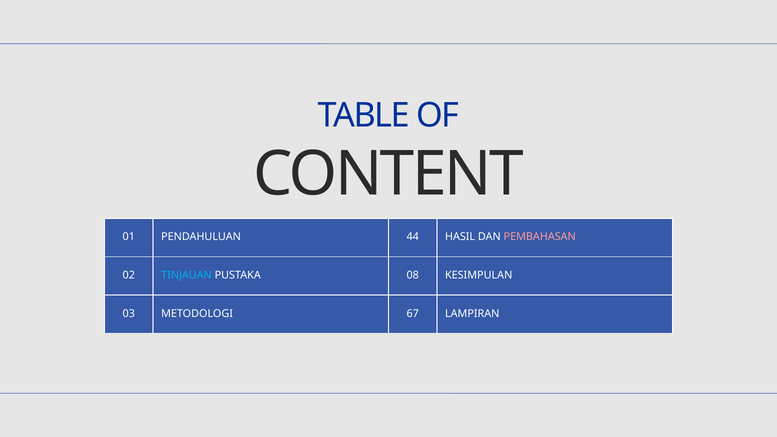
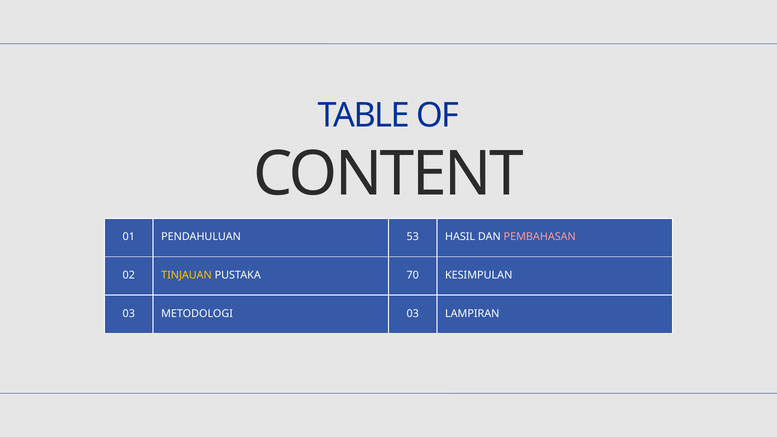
44: 44 -> 53
TINJAUAN colour: light blue -> yellow
08: 08 -> 70
METODOLOGI 67: 67 -> 03
